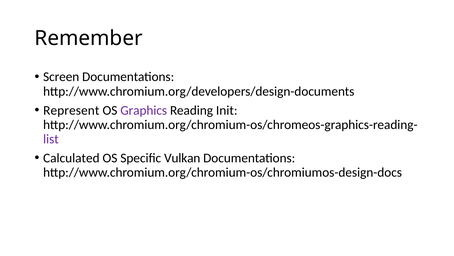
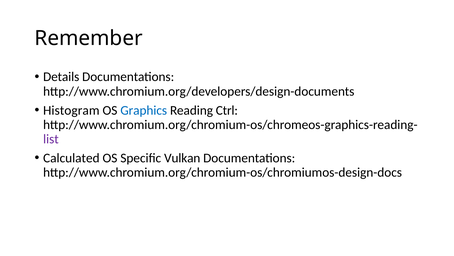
Screen: Screen -> Details
Represent: Represent -> Histogram
Graphics colour: purple -> blue
Init: Init -> Ctrl
